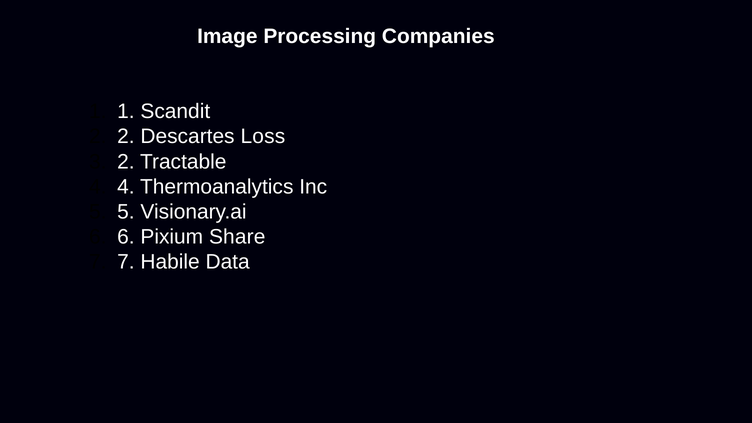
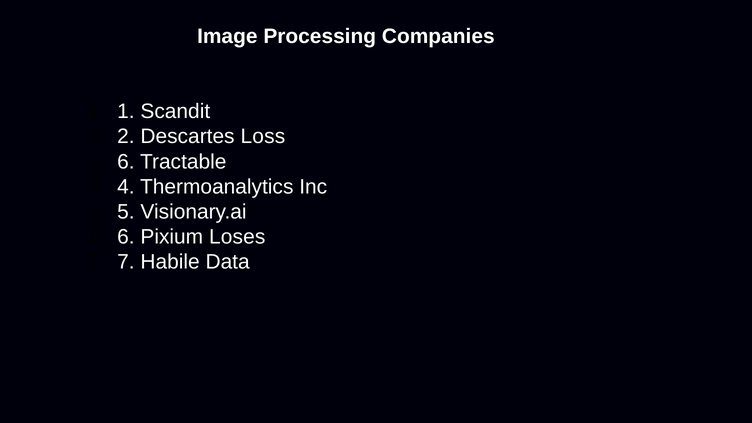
3 2: 2 -> 6
Share: Share -> Loses
